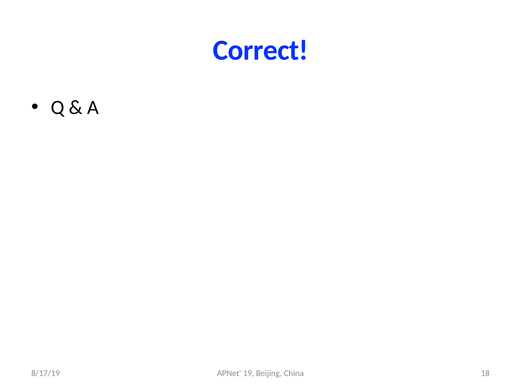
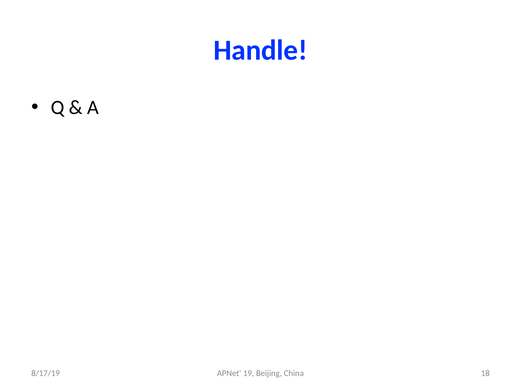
Correct: Correct -> Handle
